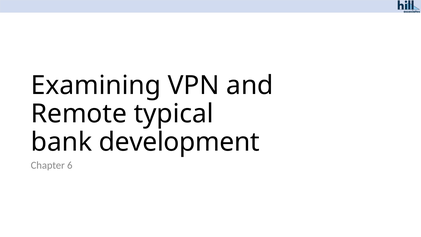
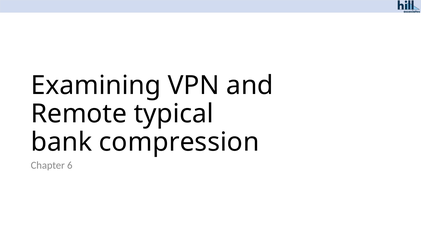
development: development -> compression
